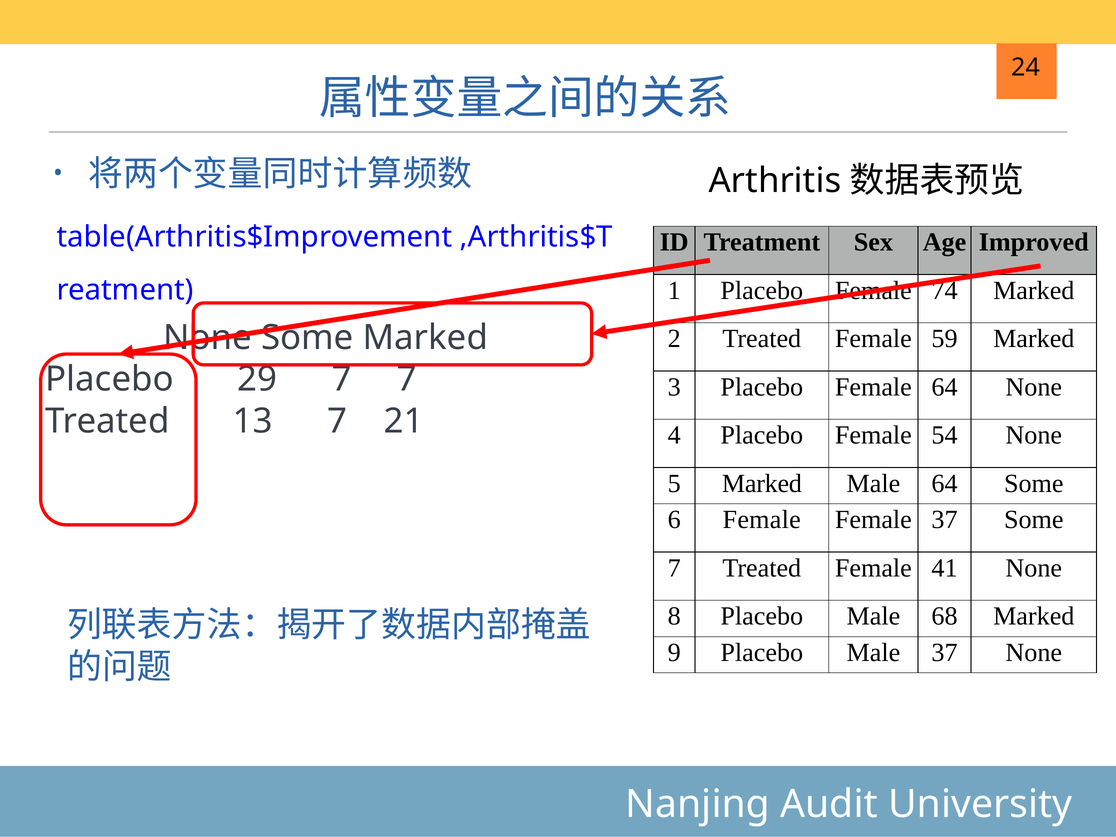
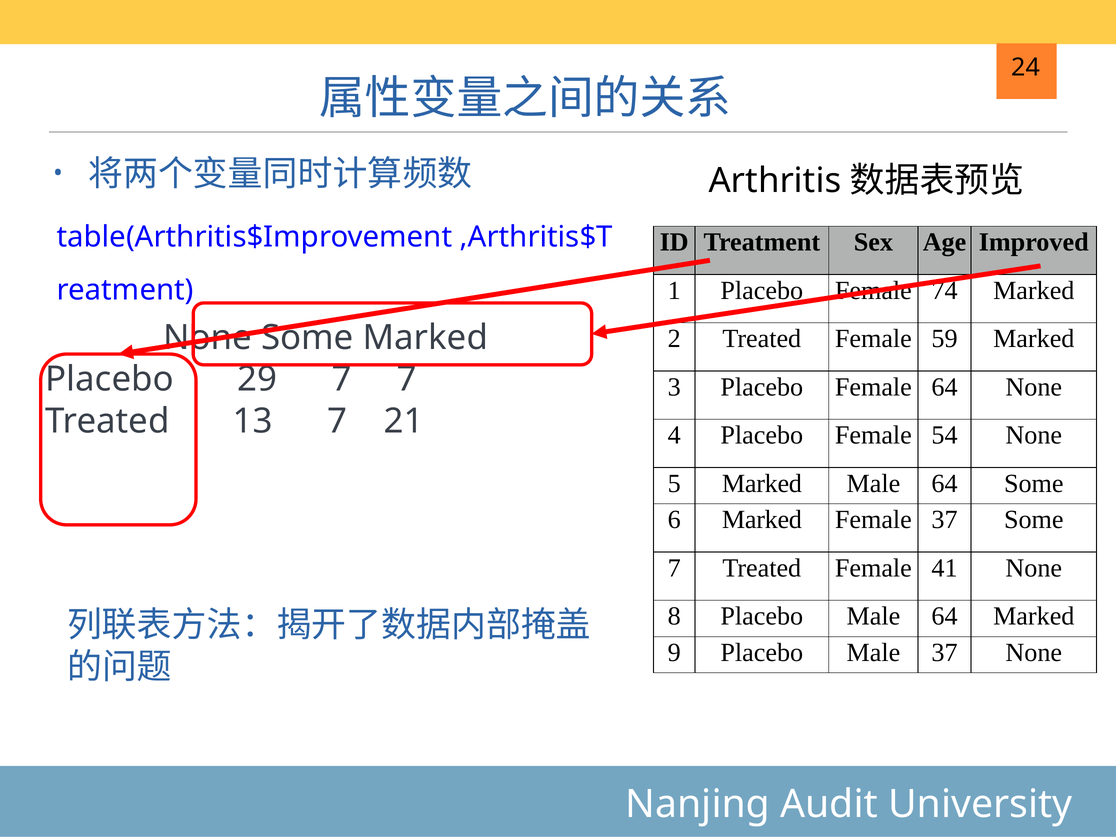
6 Female: Female -> Marked
Placebo Male 68: 68 -> 64
